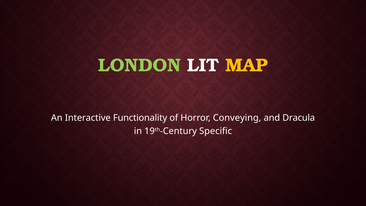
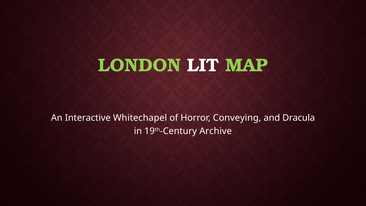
MAP colour: yellow -> light green
Functionality: Functionality -> Whitechapel
Specific: Specific -> Archive
